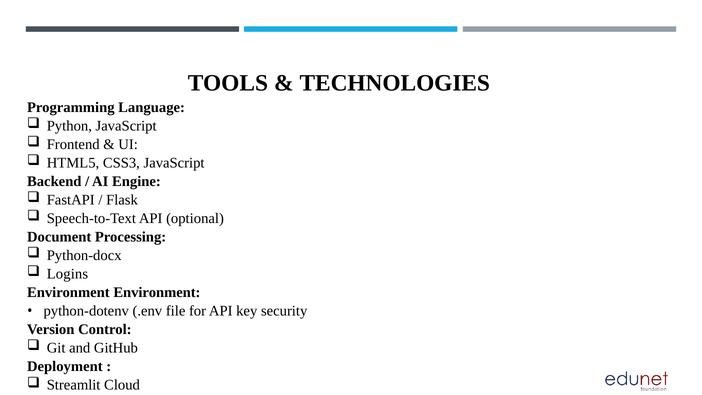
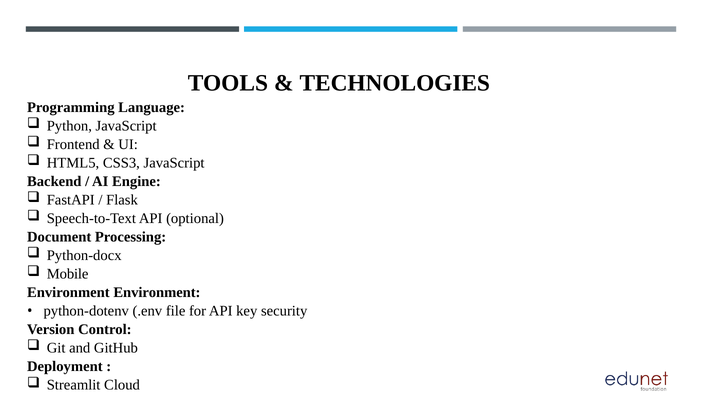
Logins: Logins -> Mobile
